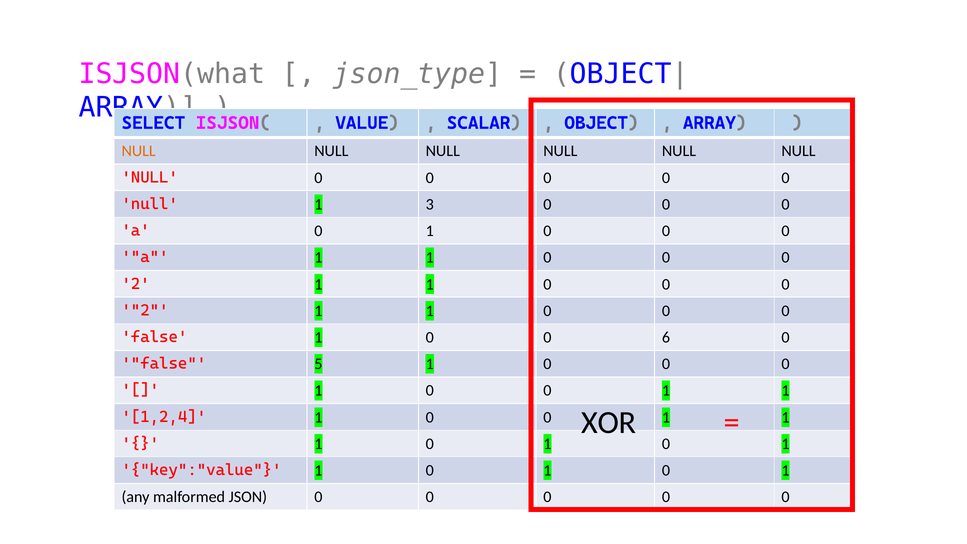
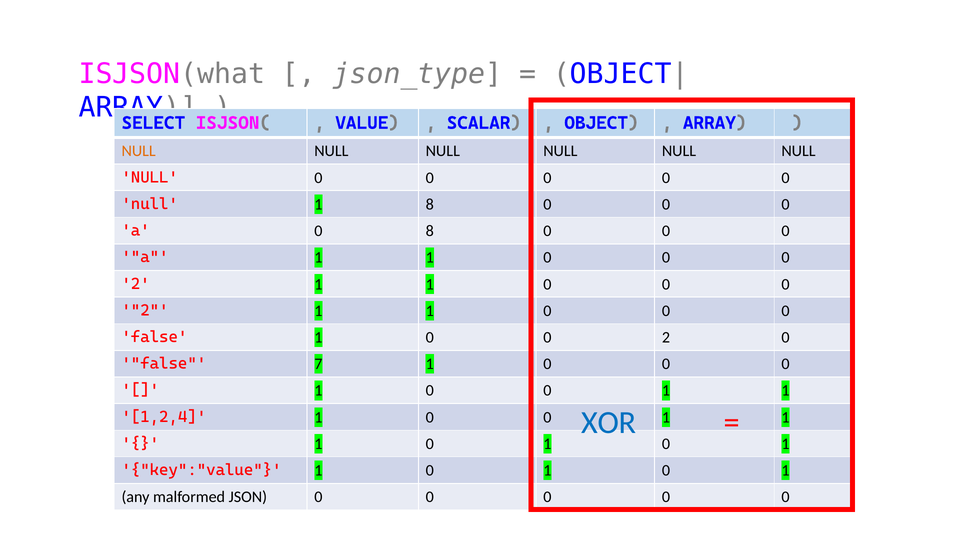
1 3: 3 -> 8
a 0 1: 1 -> 8
1 0 0 6: 6 -> 2
5: 5 -> 7
XOR colour: black -> blue
